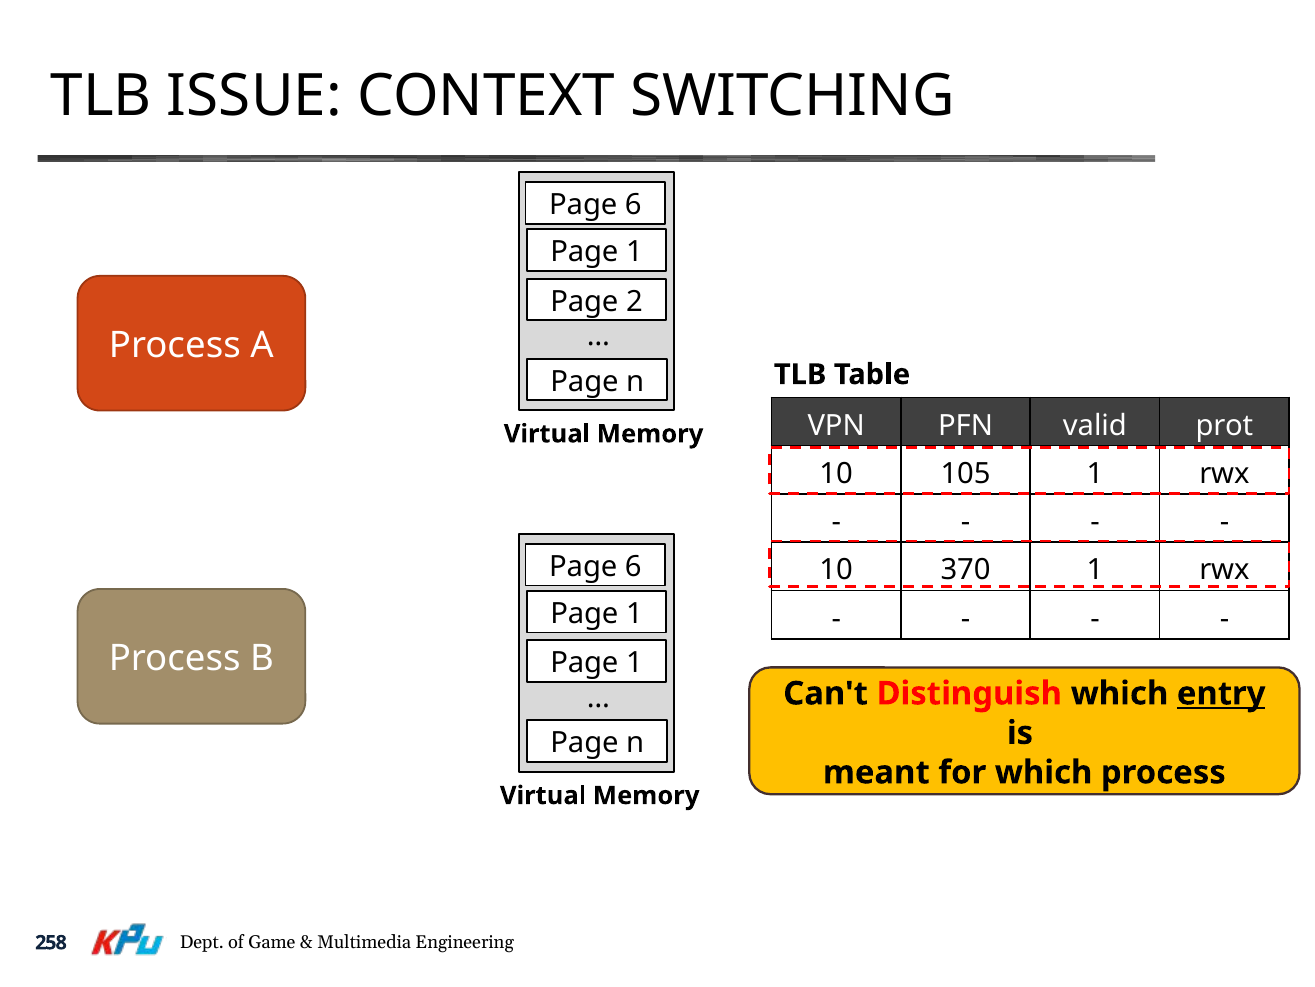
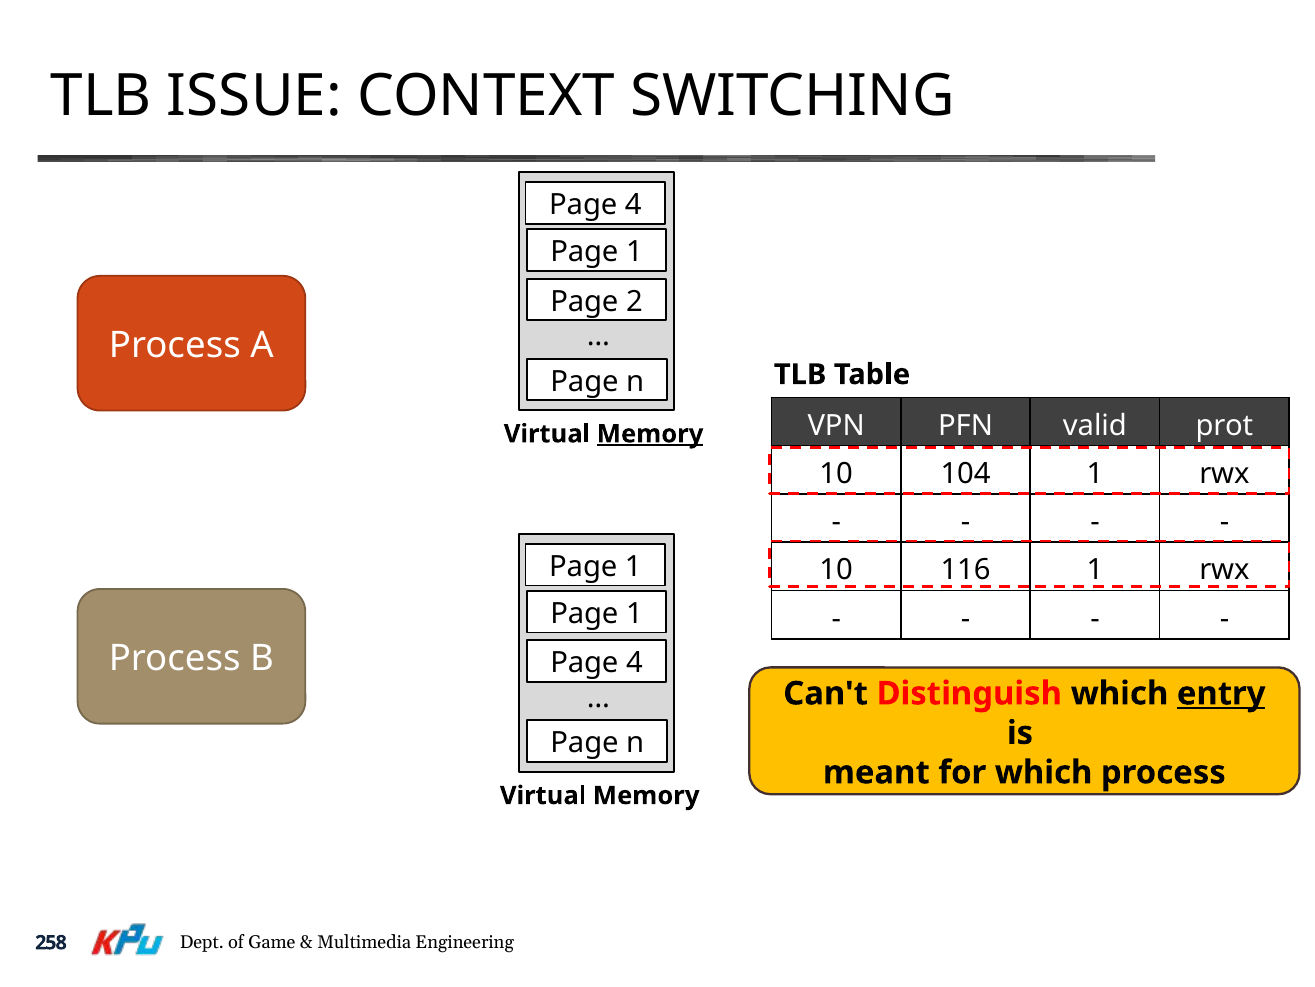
6 at (633, 205): 6 -> 4
Memory at (650, 434) underline: none -> present
105: 105 -> 104
6 at (633, 566): 6 -> 1
370: 370 -> 116
1 at (634, 663): 1 -> 4
